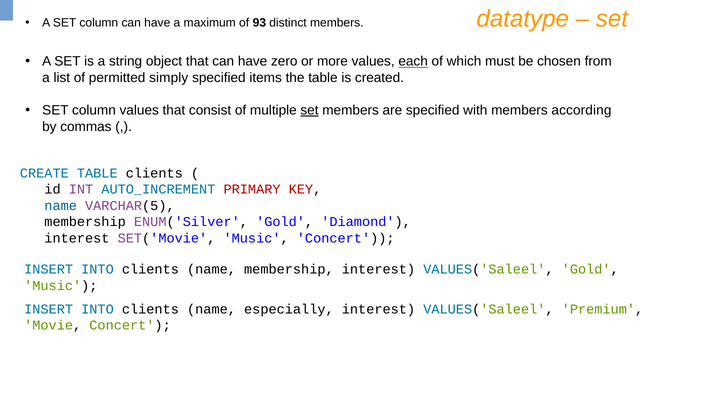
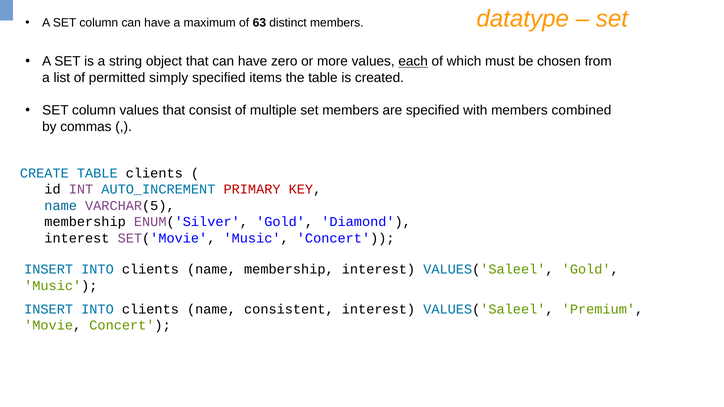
93: 93 -> 63
set at (309, 110) underline: present -> none
according: according -> combined
especially: especially -> consistent
